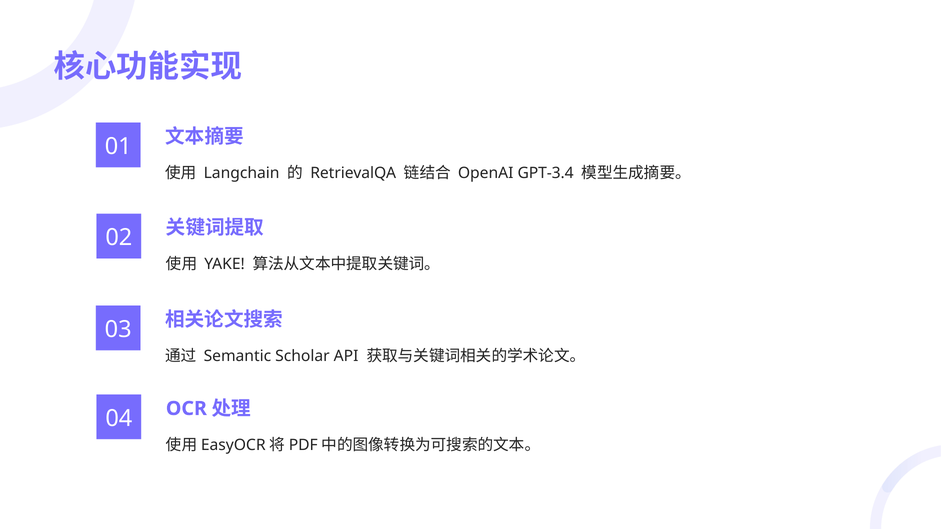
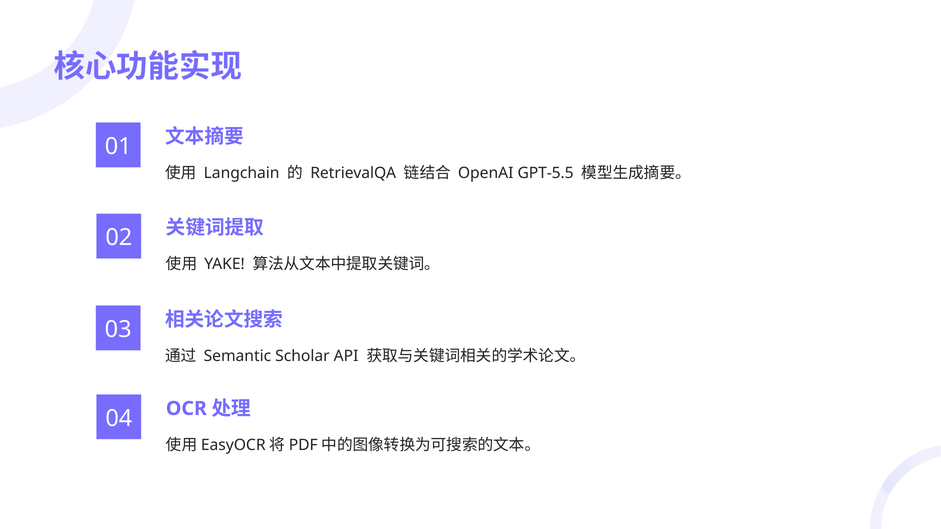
GPT-3.4: GPT-3.4 -> GPT-5.5
